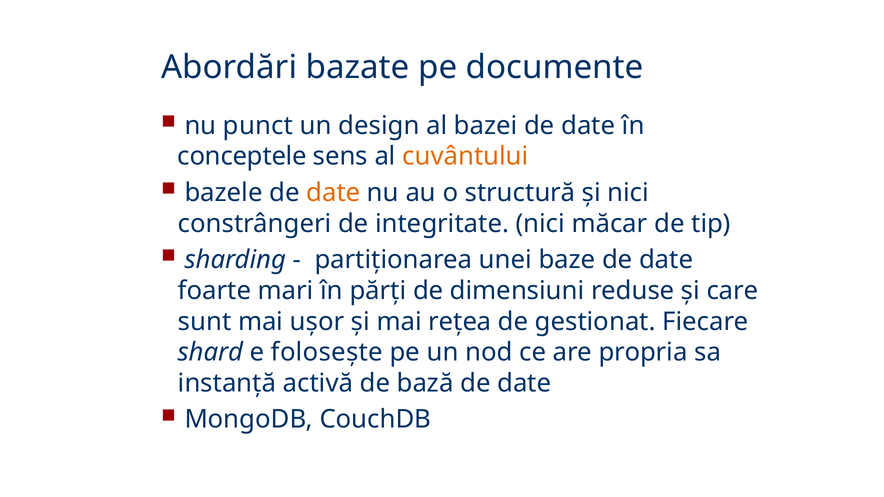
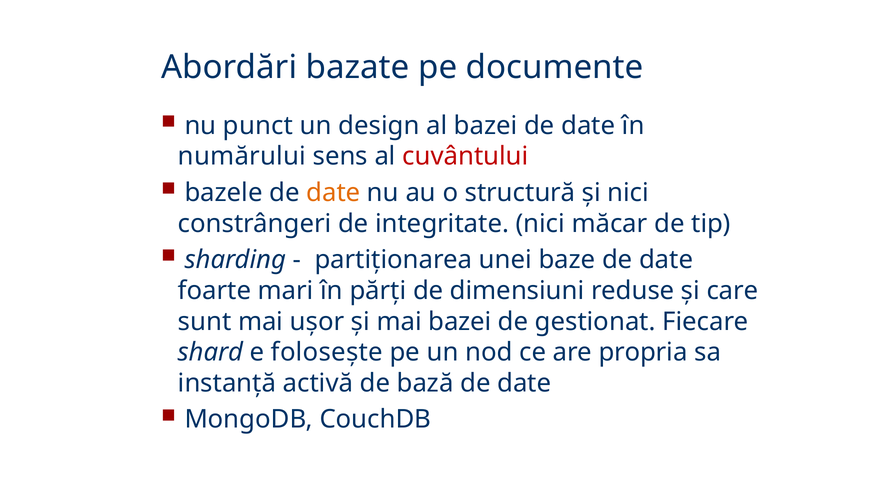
conceptele: conceptele -> numărului
cuvântului colour: orange -> red
mai rețea: rețea -> bazei
